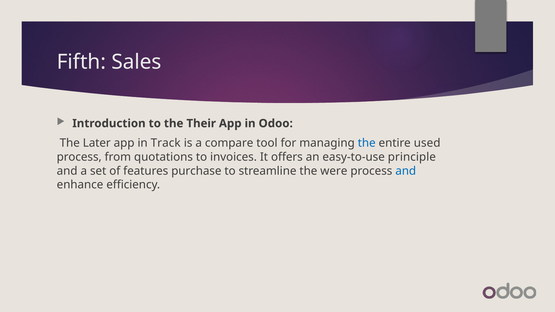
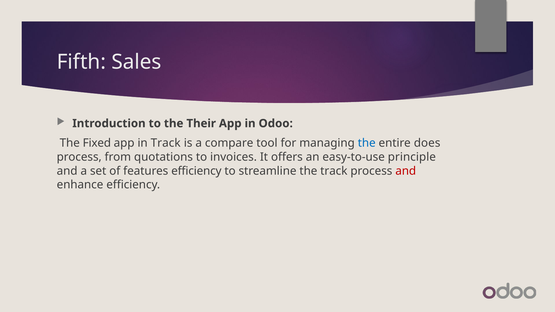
Later: Later -> Fixed
used: used -> does
features purchase: purchase -> efficiency
the were: were -> track
and at (406, 171) colour: blue -> red
